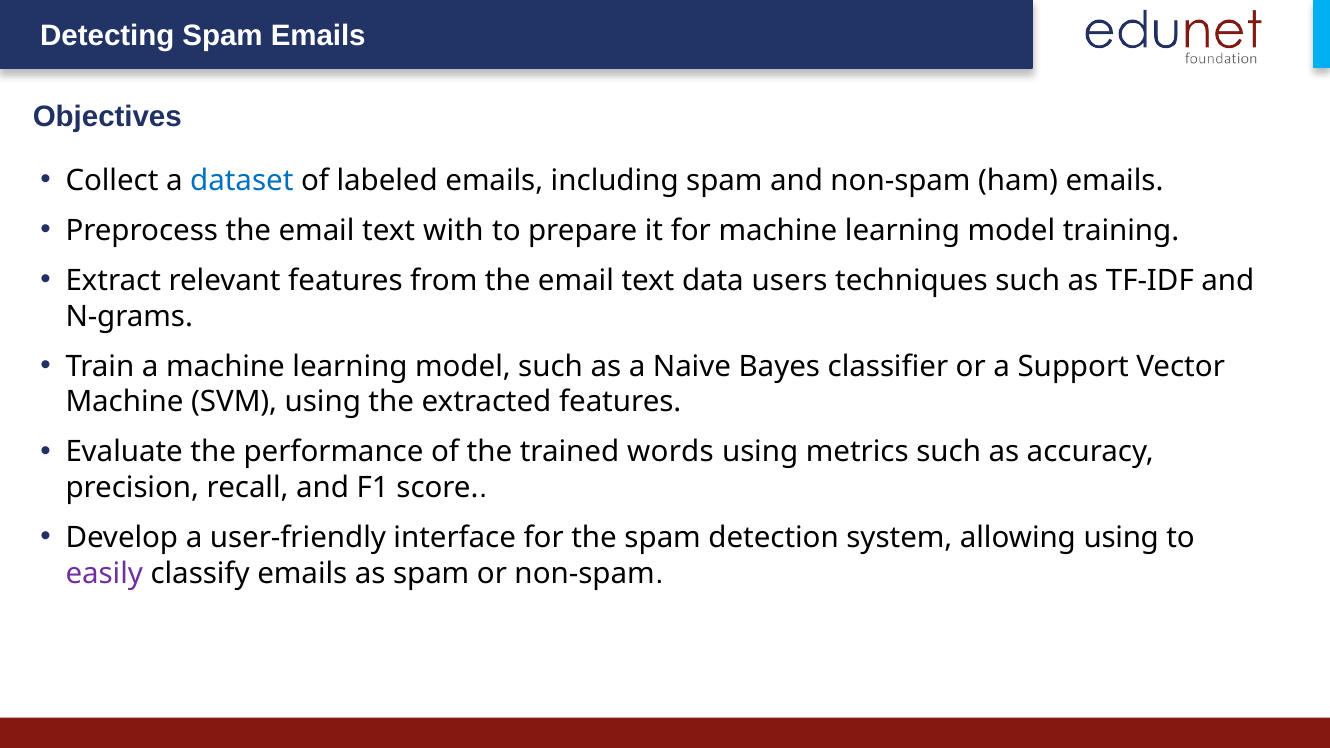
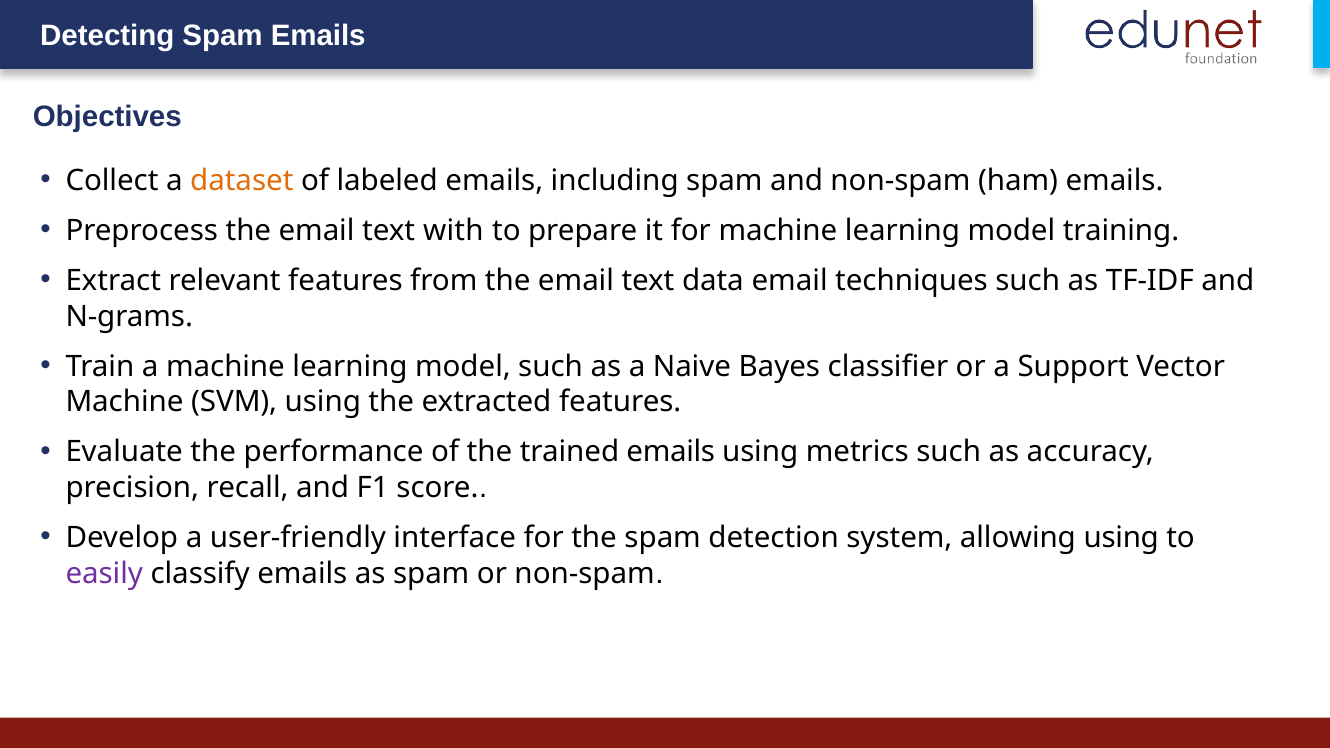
dataset colour: blue -> orange
data users: users -> email
trained words: words -> emails
